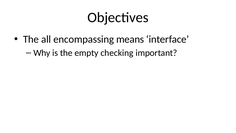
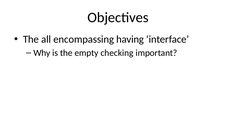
means: means -> having
